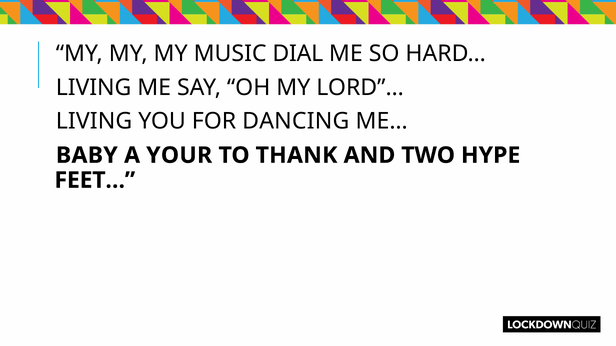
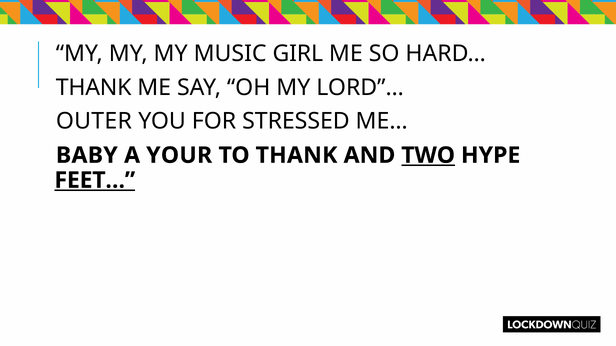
DIAL: DIAL -> GIRL
LIVING at (94, 88): LIVING -> THANK
LIVING at (94, 122): LIVING -> OUTER
DANCING: DANCING -> STRESSED
TWO underline: none -> present
FEET… underline: none -> present
